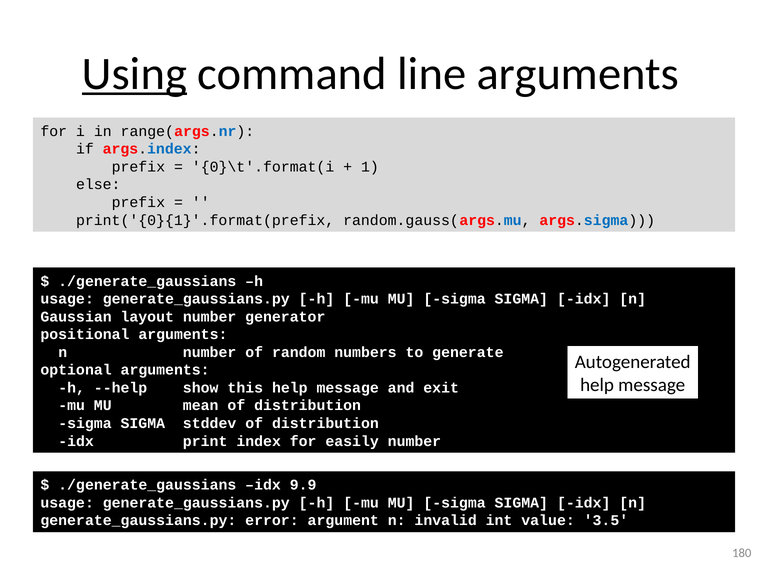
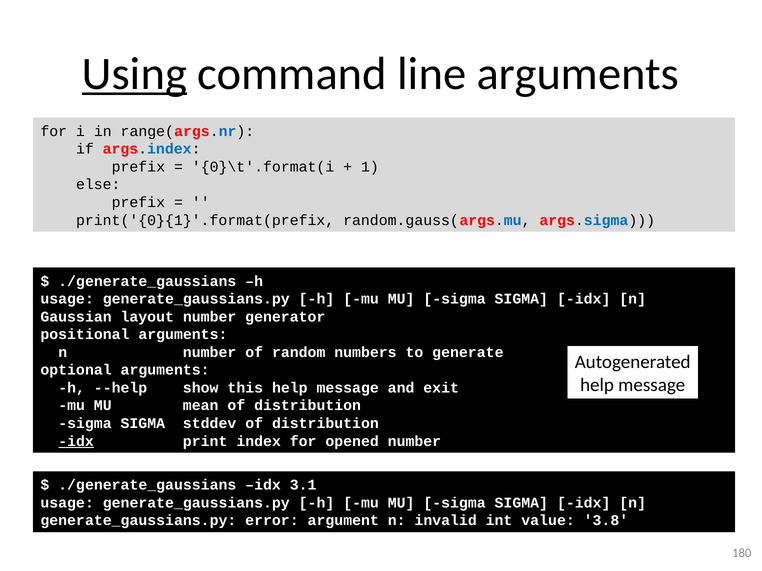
idx at (76, 442) underline: none -> present
easily: easily -> opened
9.9: 9.9 -> 3.1
3.5: 3.5 -> 3.8
